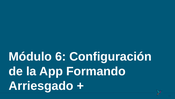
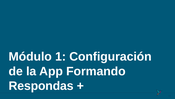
6: 6 -> 1
Arriesgado: Arriesgado -> Respondas
